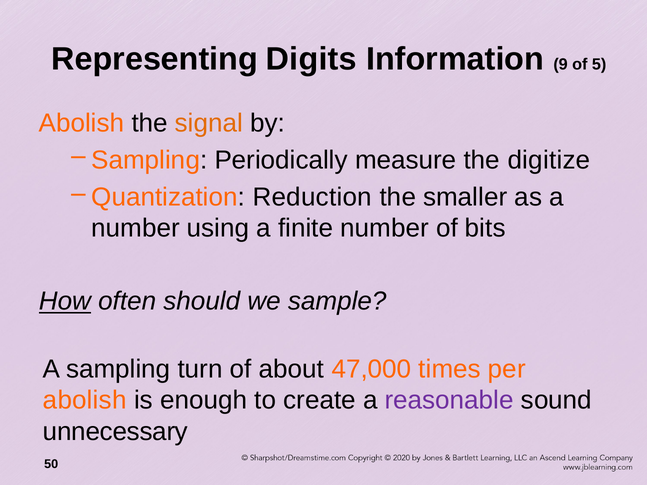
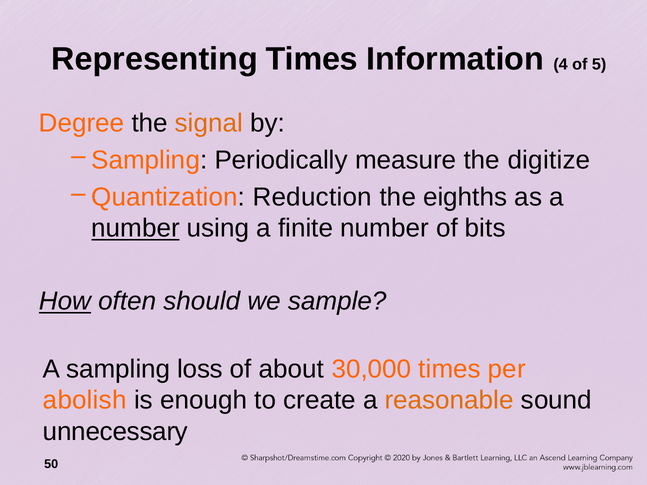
Representing Digits: Digits -> Times
9: 9 -> 4
Abolish at (81, 123): Abolish -> Degree
smaller: smaller -> eighths
number at (136, 228) underline: none -> present
turn: turn -> loss
47,000: 47,000 -> 30,000
reasonable colour: purple -> orange
